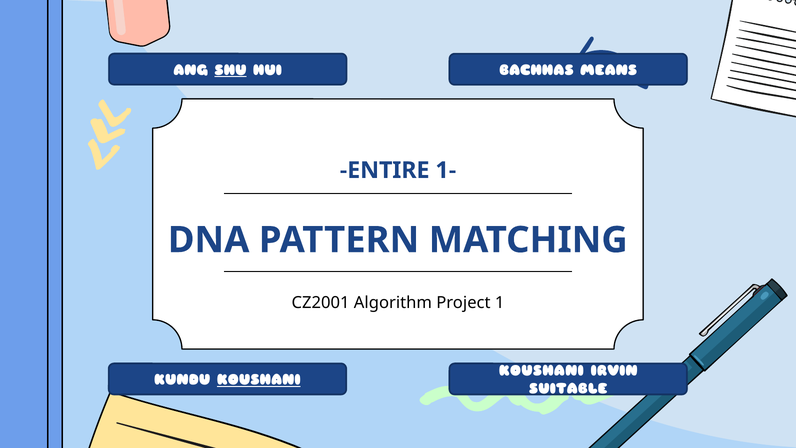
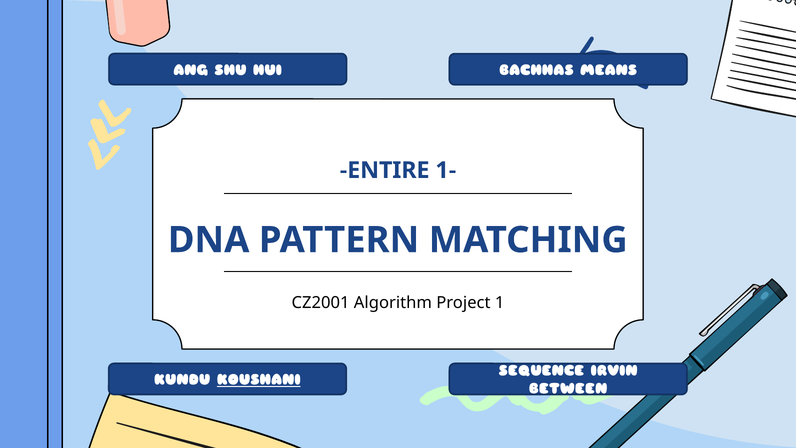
SHU underline: present -> none
KOUSHANI at (541, 371): KOUSHANI -> SEQUENCE
SUITABLE: SUITABLE -> BETWEEN
